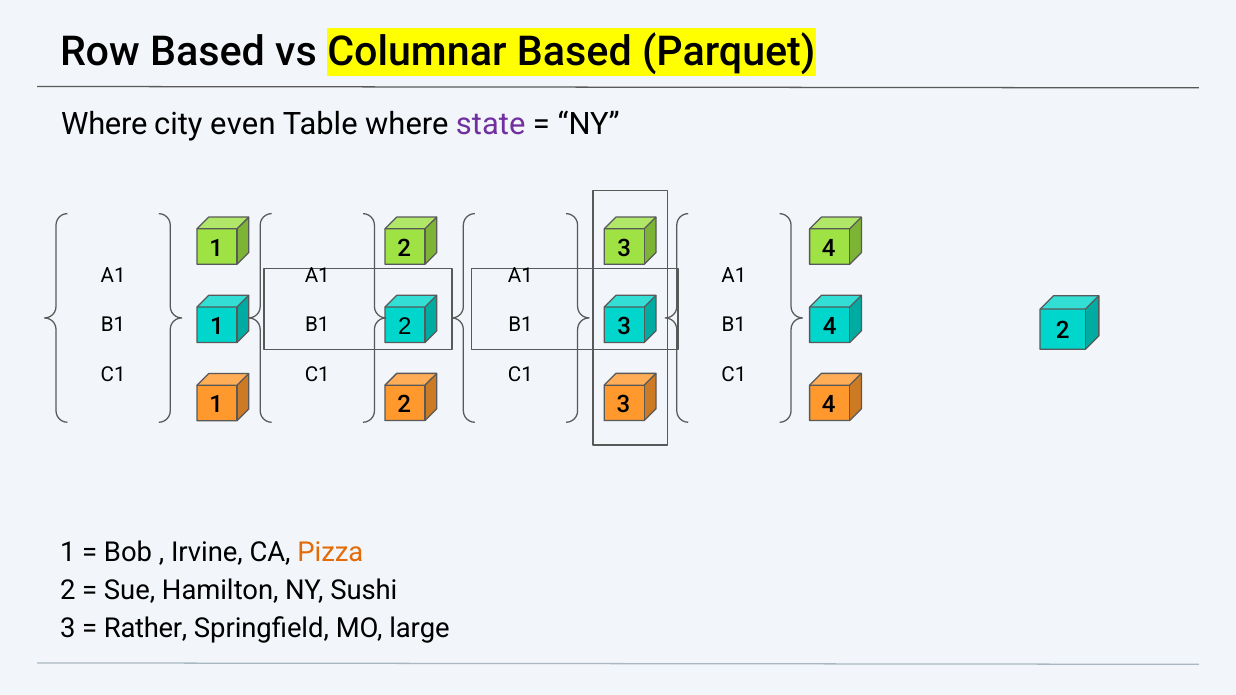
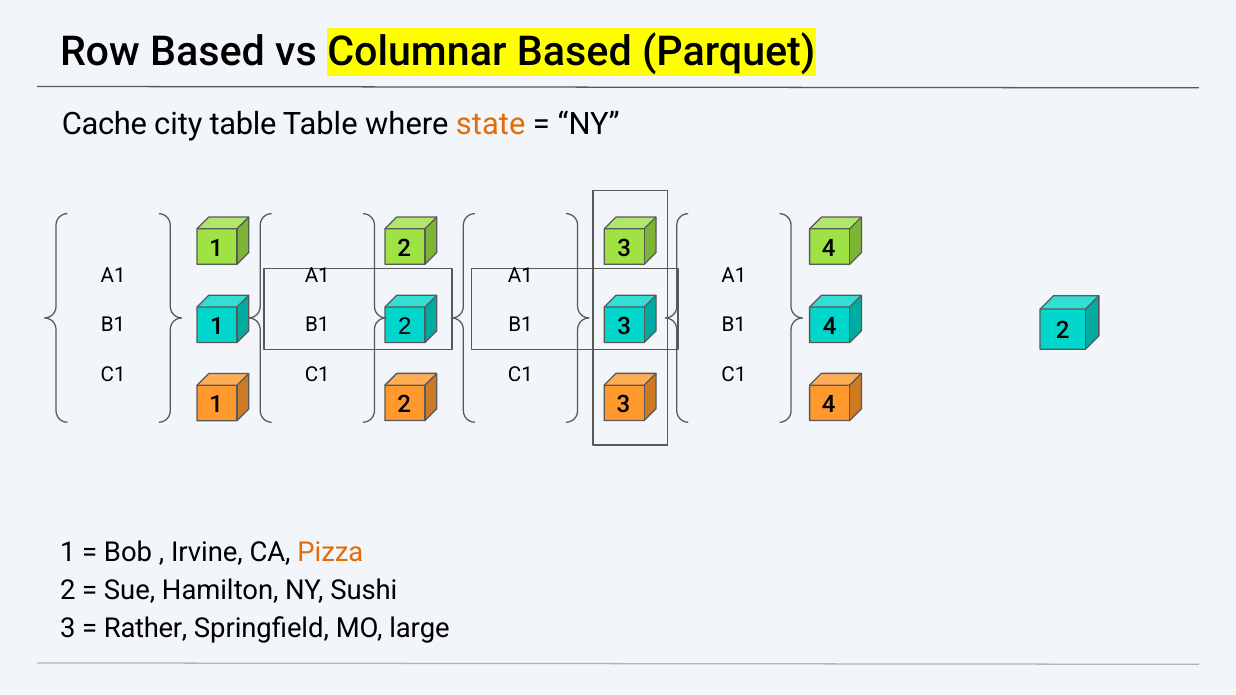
Where at (104, 124): Where -> Cache
city even: even -> table
state colour: purple -> orange
